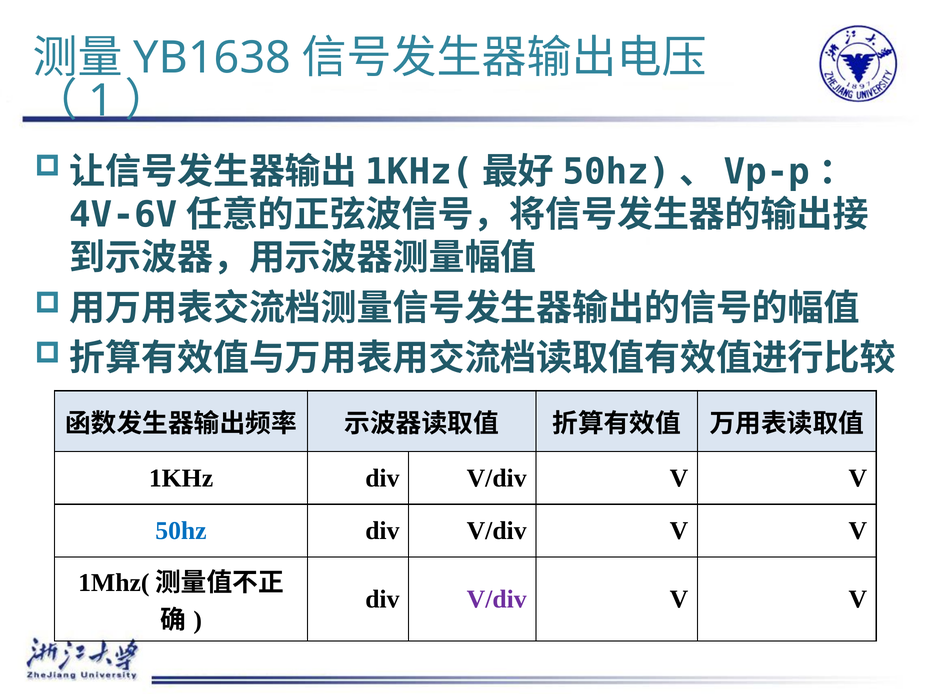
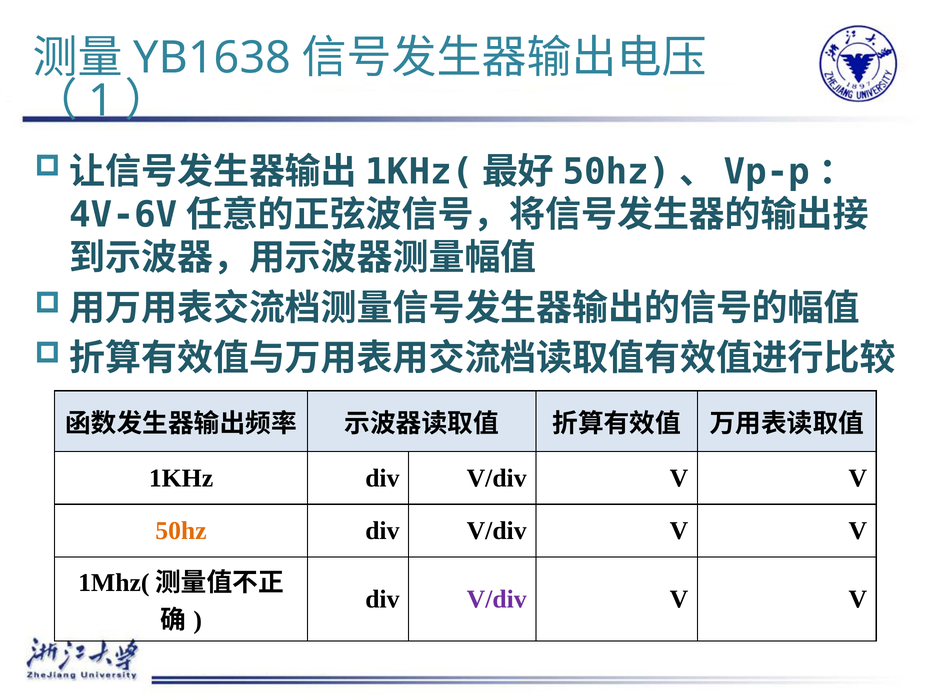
50hz colour: blue -> orange
